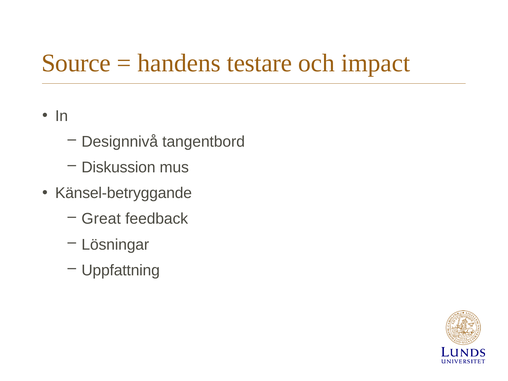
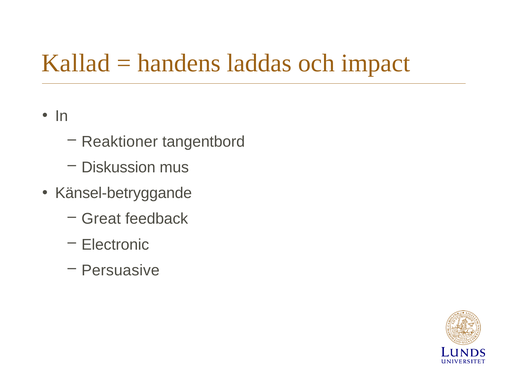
Source: Source -> Kallad
testare: testare -> laddas
Designnivå: Designnivå -> Reaktioner
Lösningar: Lösningar -> Electronic
Uppfattning: Uppfattning -> Persuasive
